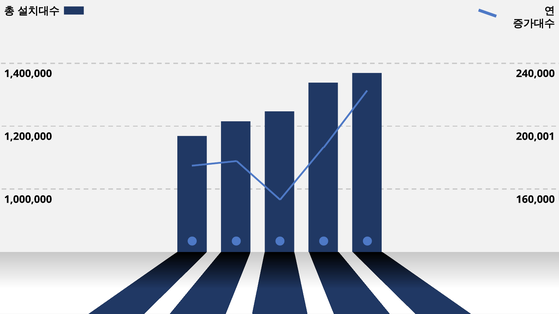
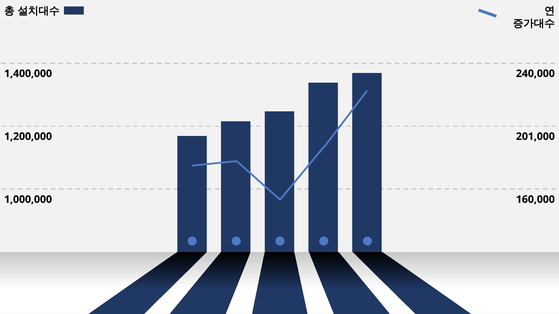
200,001: 200,001 -> 201,000
